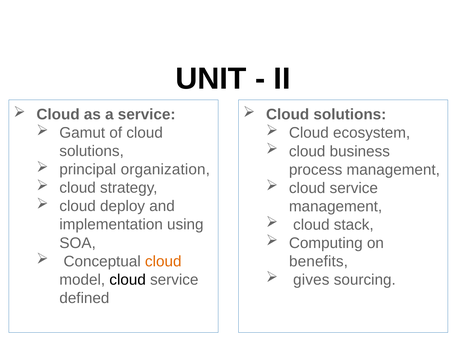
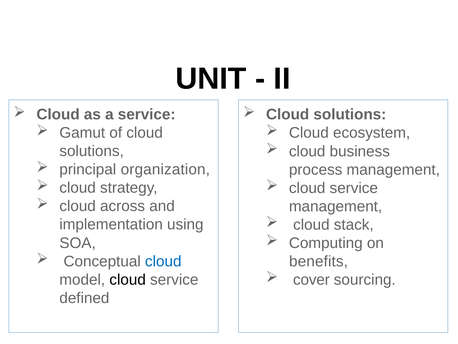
deploy: deploy -> across
cloud at (163, 261) colour: orange -> blue
gives: gives -> cover
